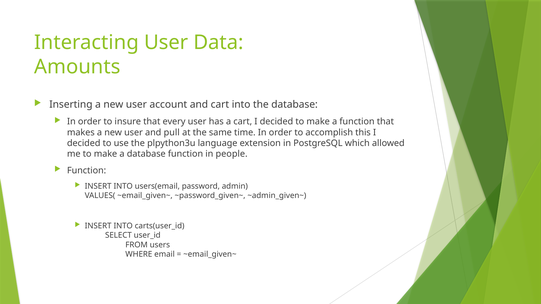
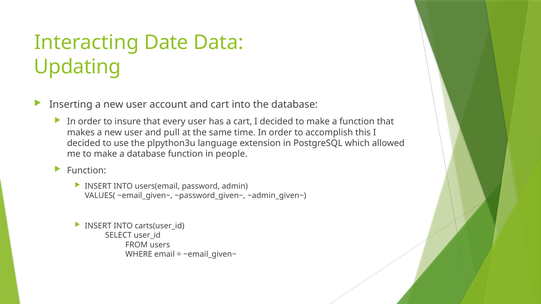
Interacting User: User -> Date
Amounts: Amounts -> Updating
